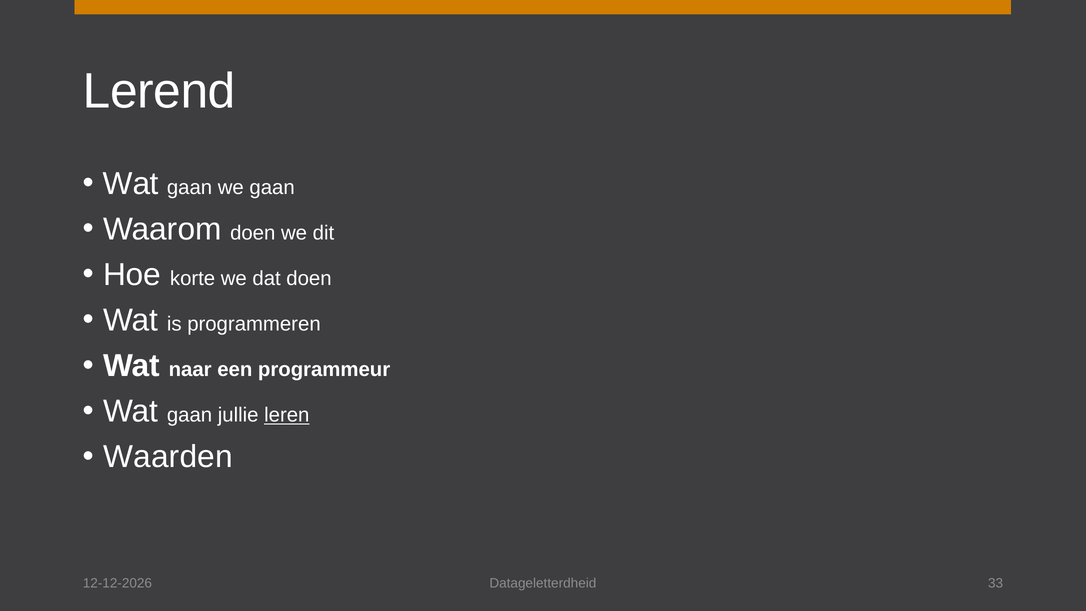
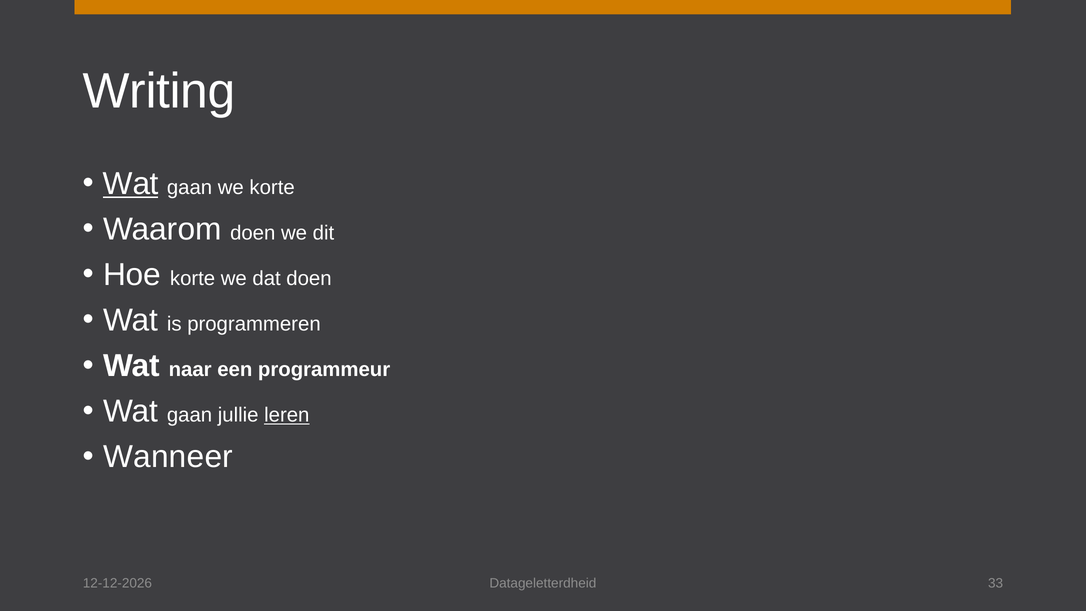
Lerend: Lerend -> Writing
Wat at (131, 184) underline: none -> present
we gaan: gaan -> korte
Waarden: Waarden -> Wanneer
